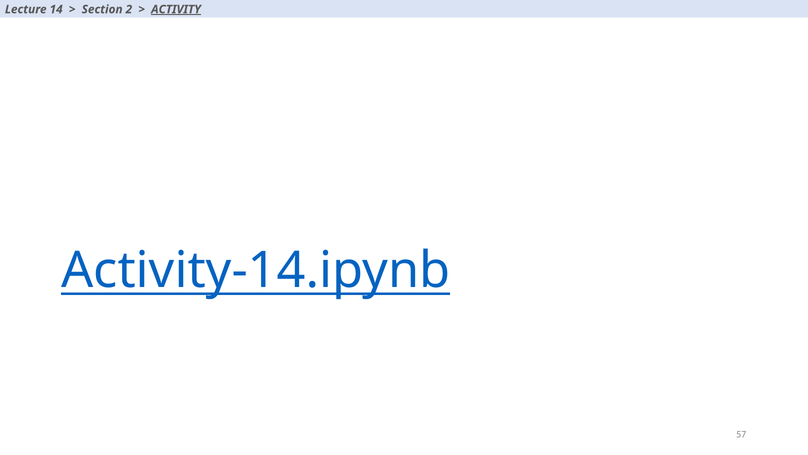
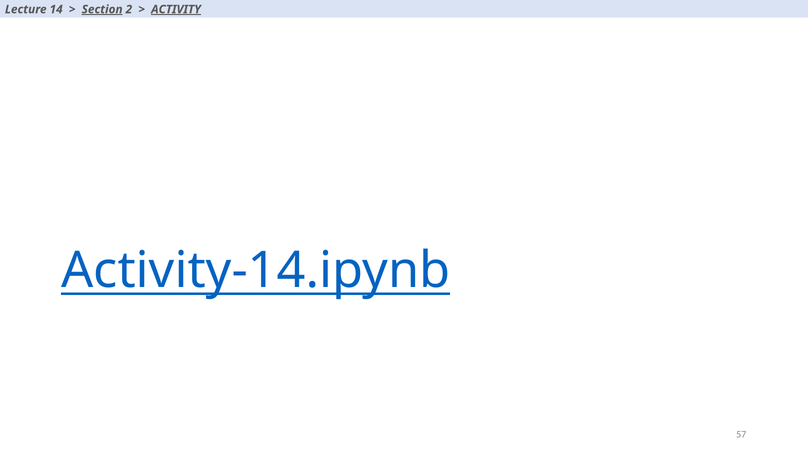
Section underline: none -> present
